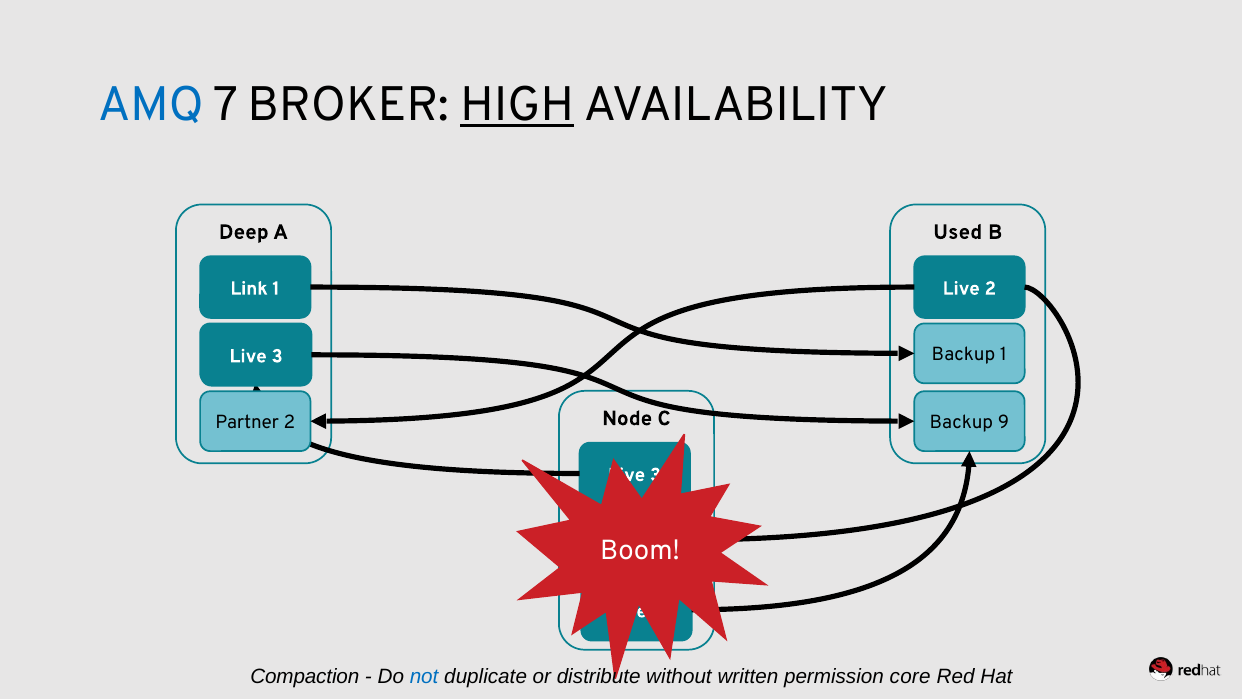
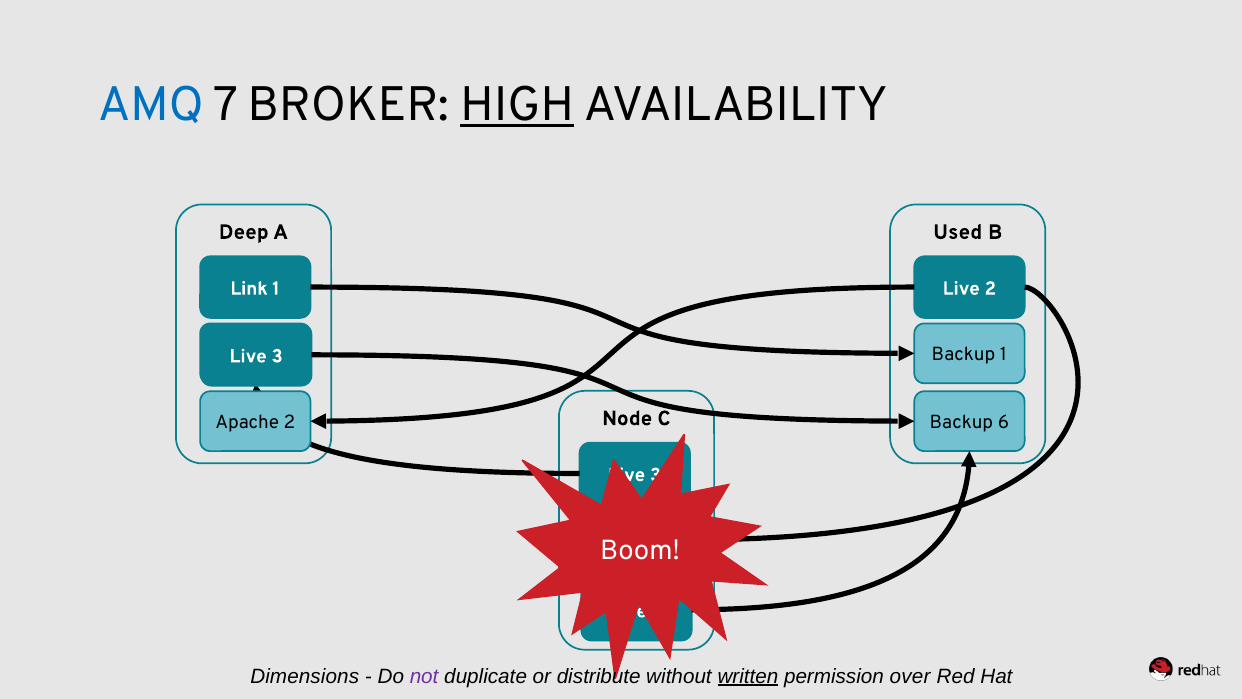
Partner: Partner -> Apache
9: 9 -> 6
Compaction: Compaction -> Dimensions
not colour: blue -> purple
written underline: none -> present
core: core -> over
